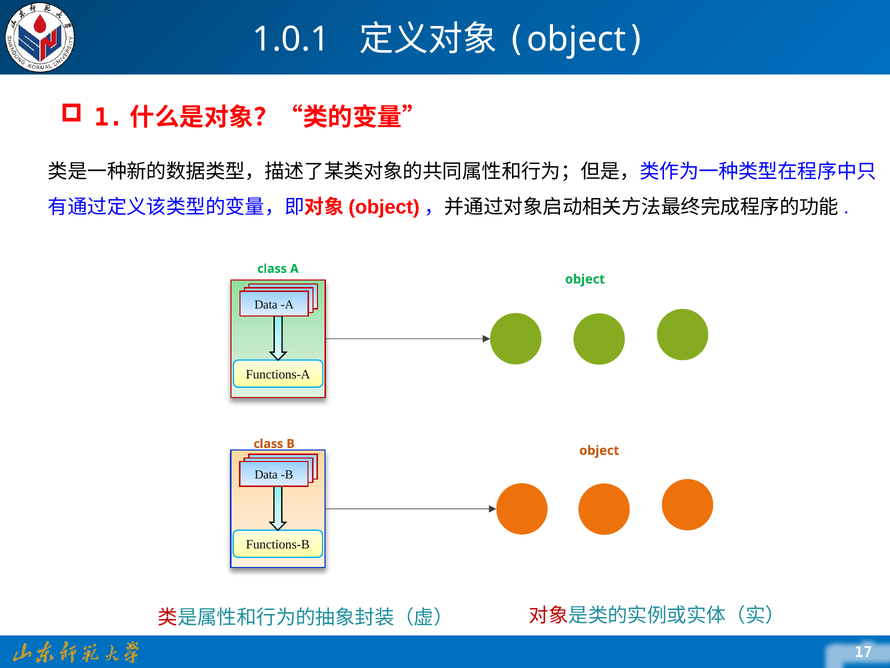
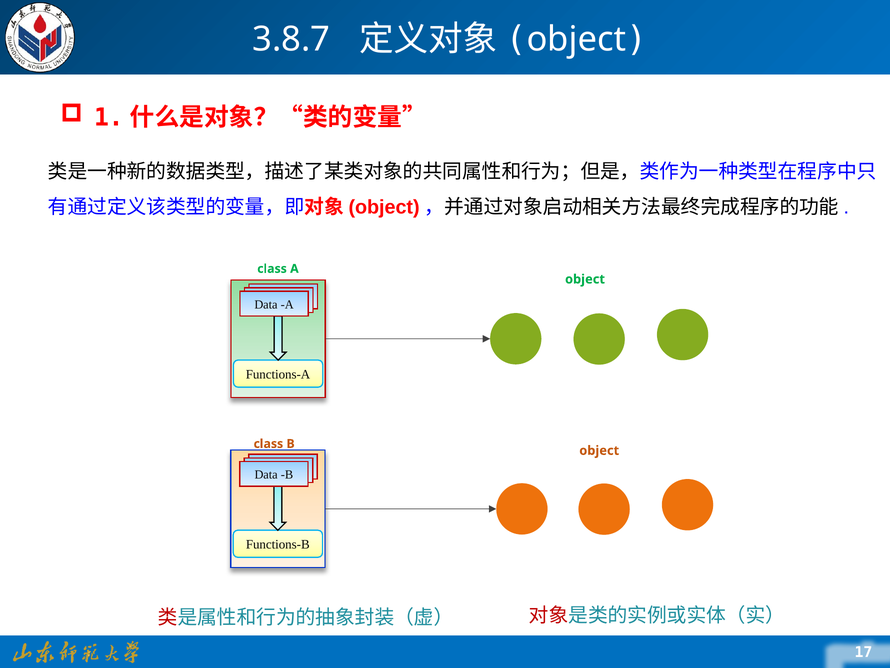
1.0.1: 1.0.1 -> 3.8.7
